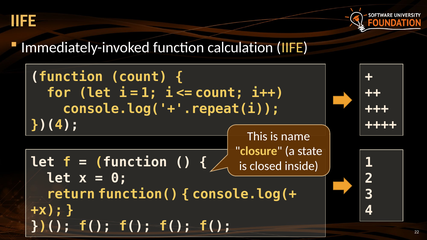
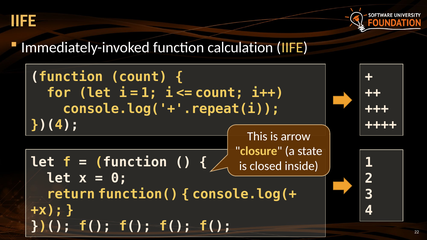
name: name -> arrow
